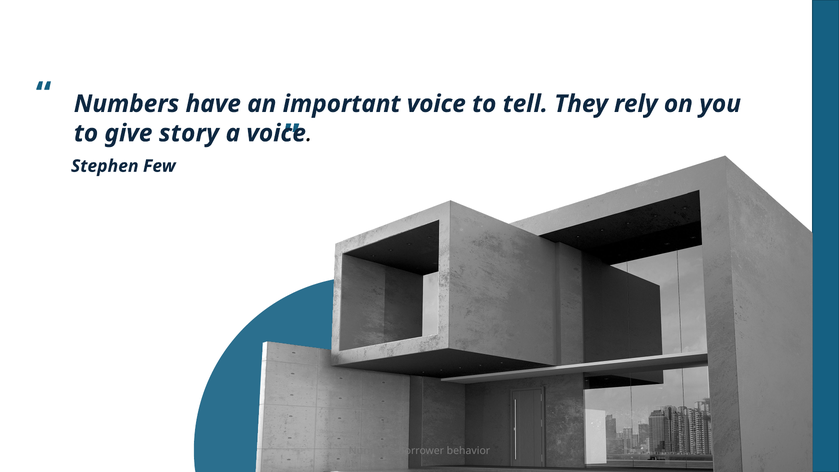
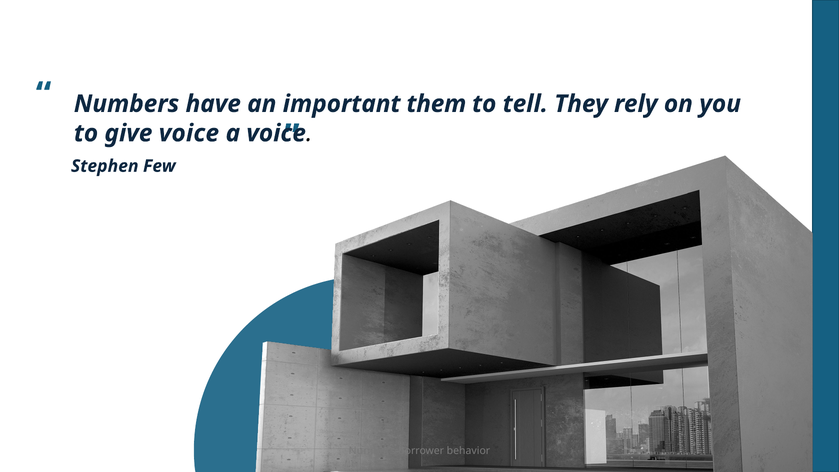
important voice: voice -> them
give story: story -> voice
